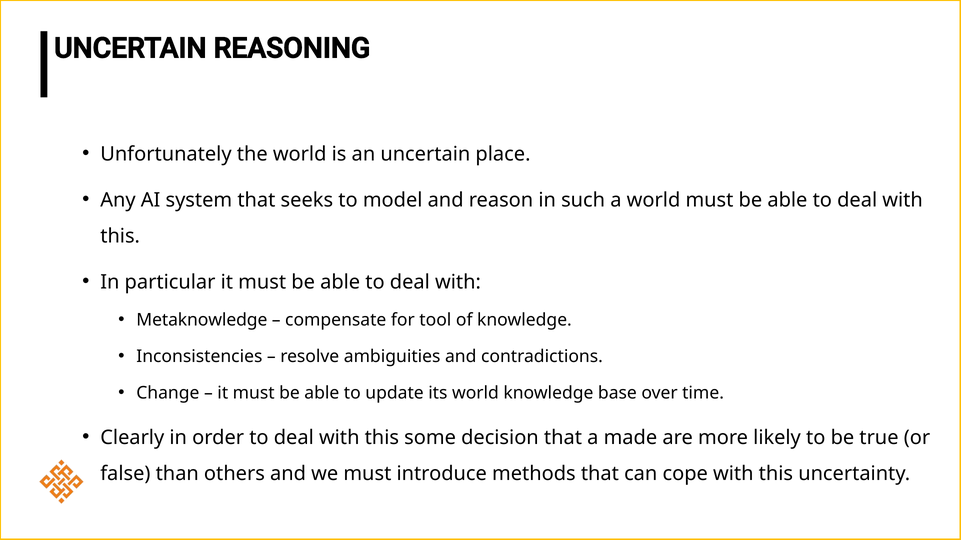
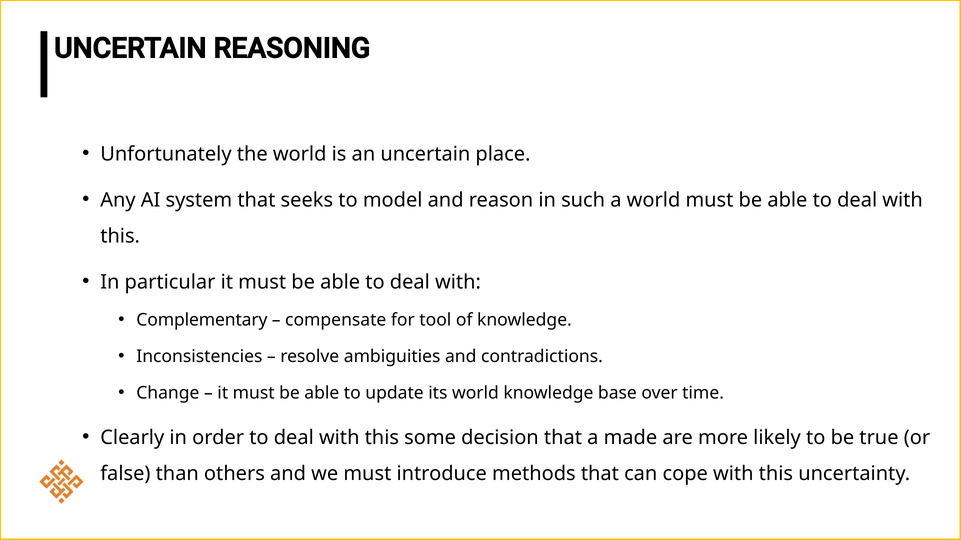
Metaknowledge: Metaknowledge -> Complementary
